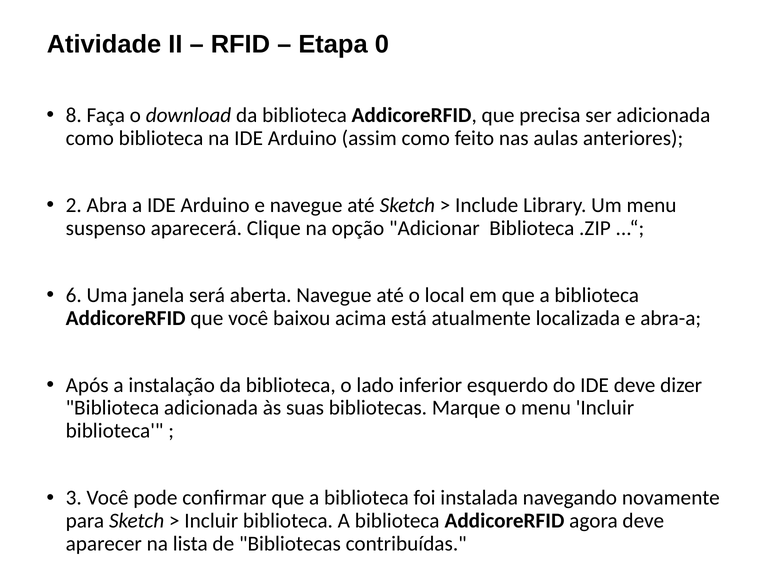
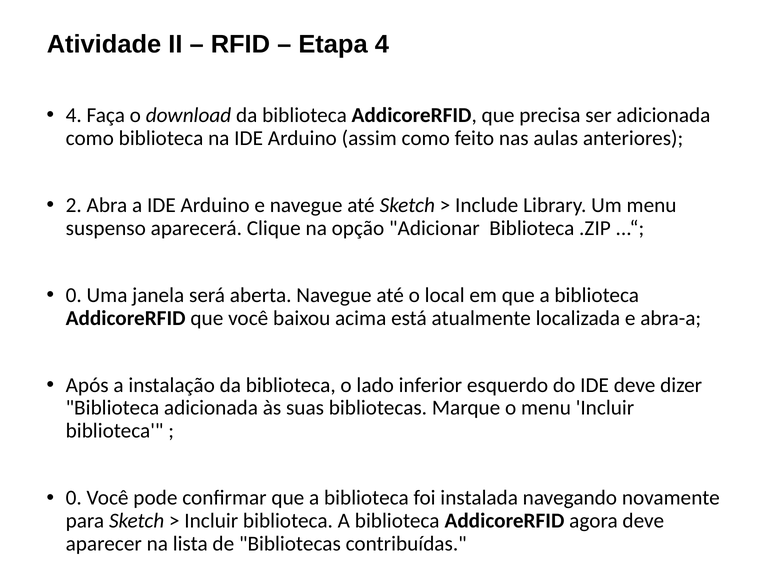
Etapa 0: 0 -> 4
8 at (74, 115): 8 -> 4
6 at (74, 295): 6 -> 0
3 at (74, 498): 3 -> 0
